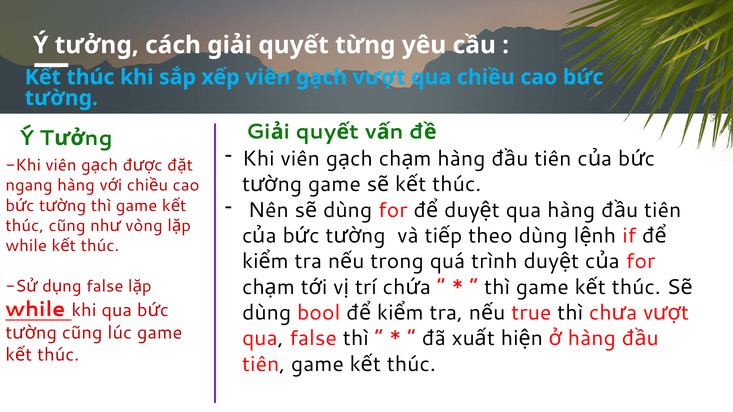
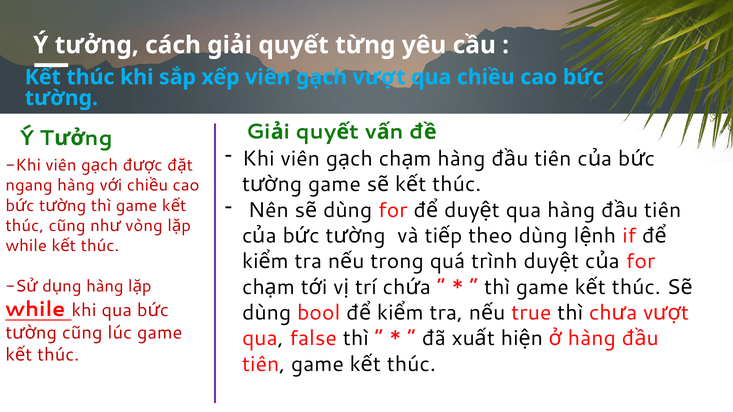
false at (105, 286): false -> hàng
